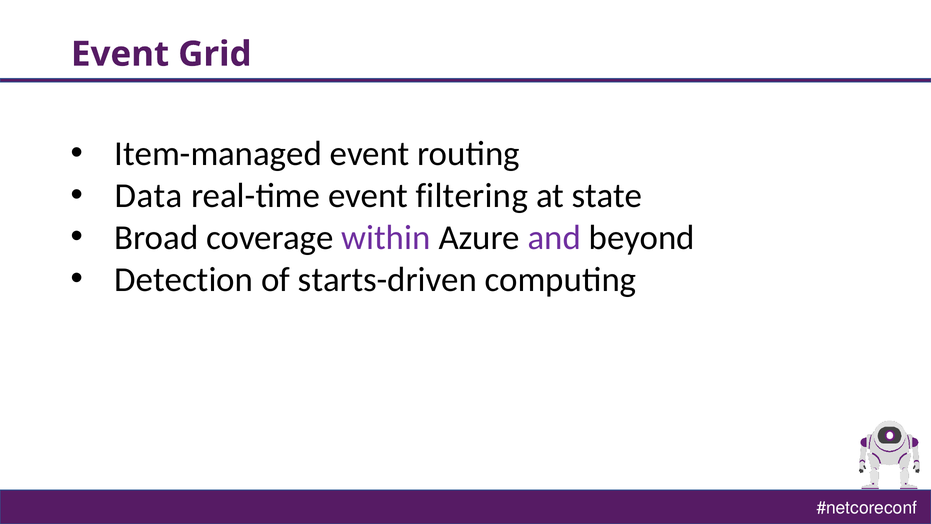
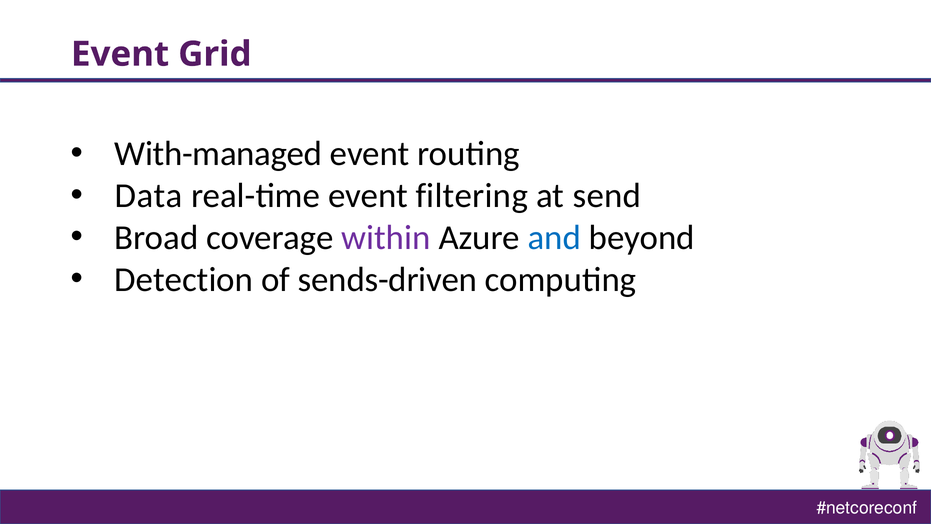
Item-managed: Item-managed -> With-managed
state: state -> send
and colour: purple -> blue
starts-driven: starts-driven -> sends-driven
